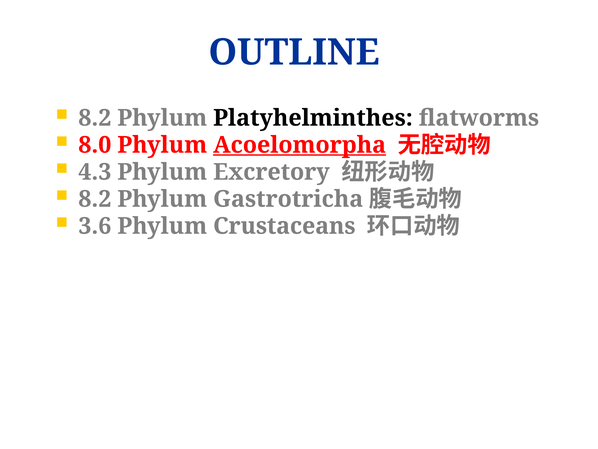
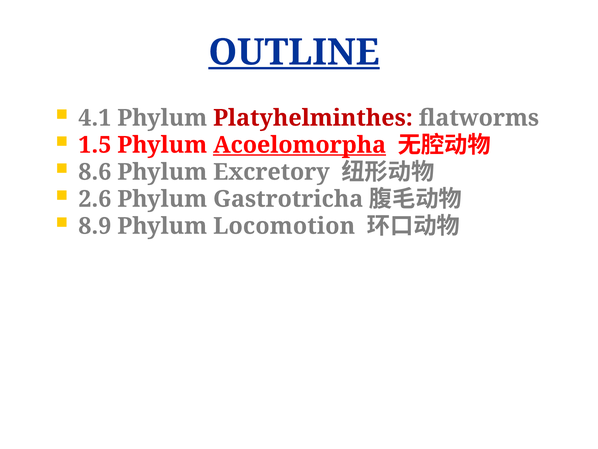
OUTLINE underline: none -> present
8.2 at (95, 118): 8.2 -> 4.1
Platyhelminthes colour: black -> red
8.0: 8.0 -> 1.5
4.3: 4.3 -> 8.6
8.2 at (95, 199): 8.2 -> 2.6
3.6: 3.6 -> 8.9
Crustaceans: Crustaceans -> Locomotion
